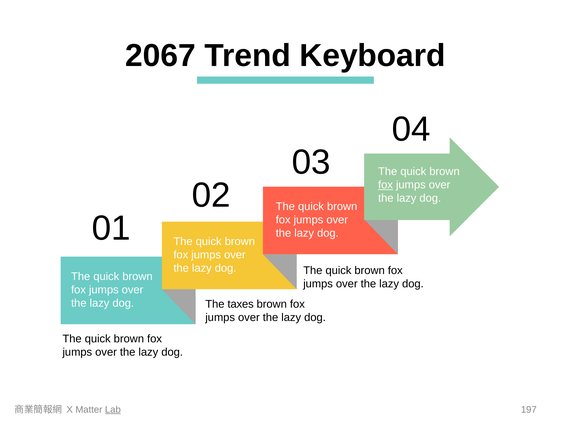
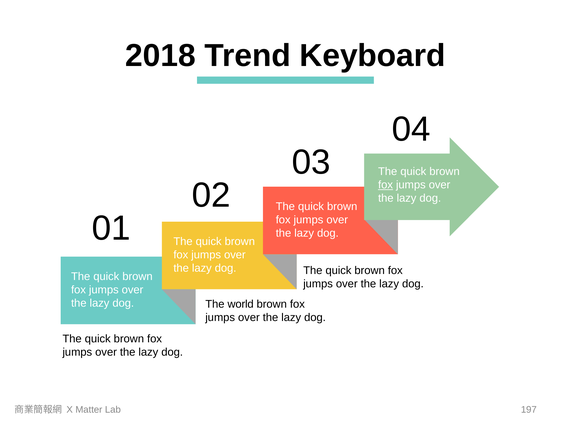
2067: 2067 -> 2018
taxes: taxes -> world
Lab underline: present -> none
